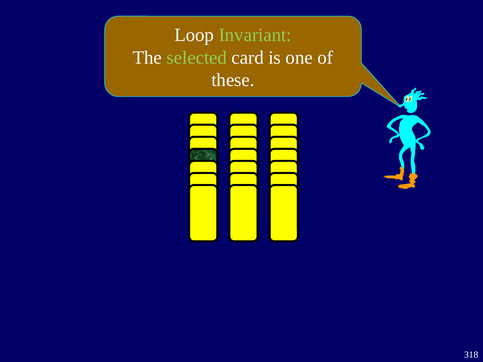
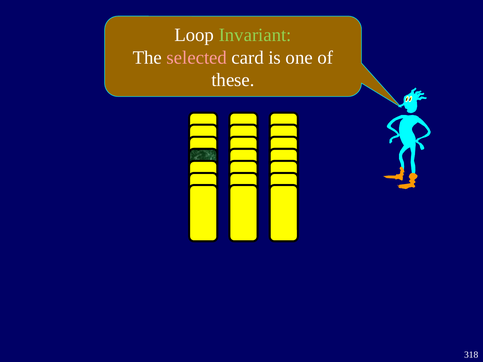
selected colour: light green -> pink
